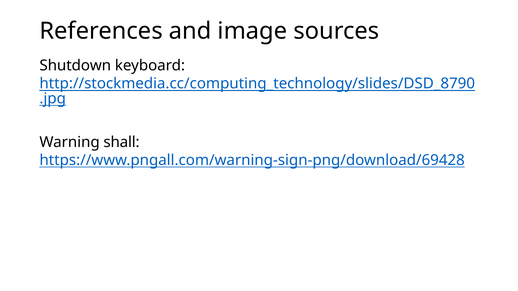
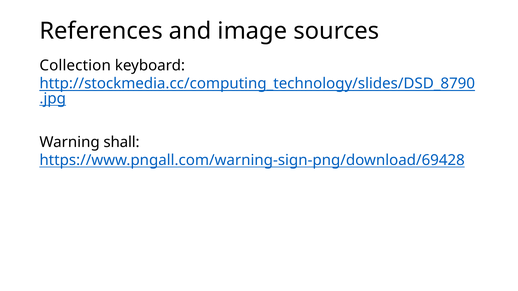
Shutdown: Shutdown -> Collection
